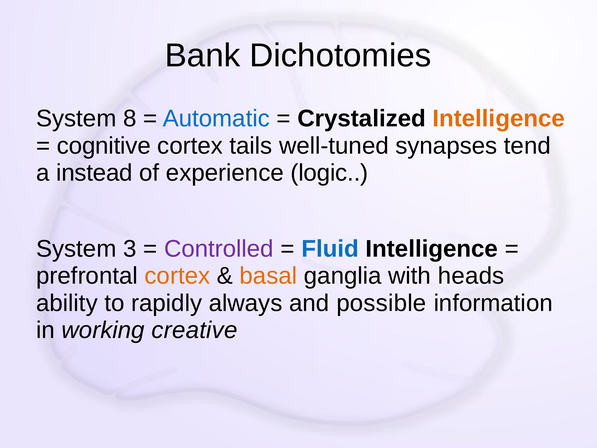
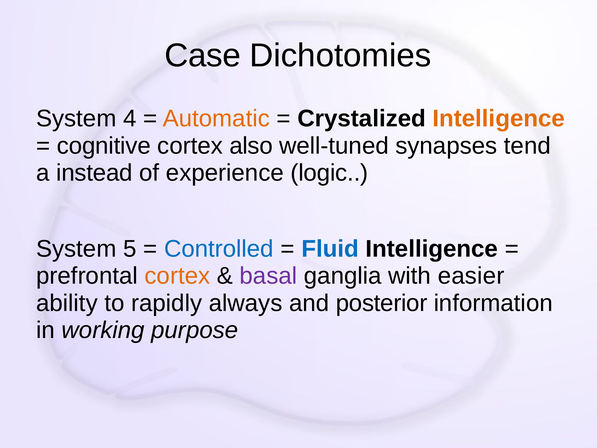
Bank: Bank -> Case
8: 8 -> 4
Automatic colour: blue -> orange
tails: tails -> also
3: 3 -> 5
Controlled colour: purple -> blue
basal colour: orange -> purple
heads: heads -> easier
possible: possible -> posterior
creative: creative -> purpose
